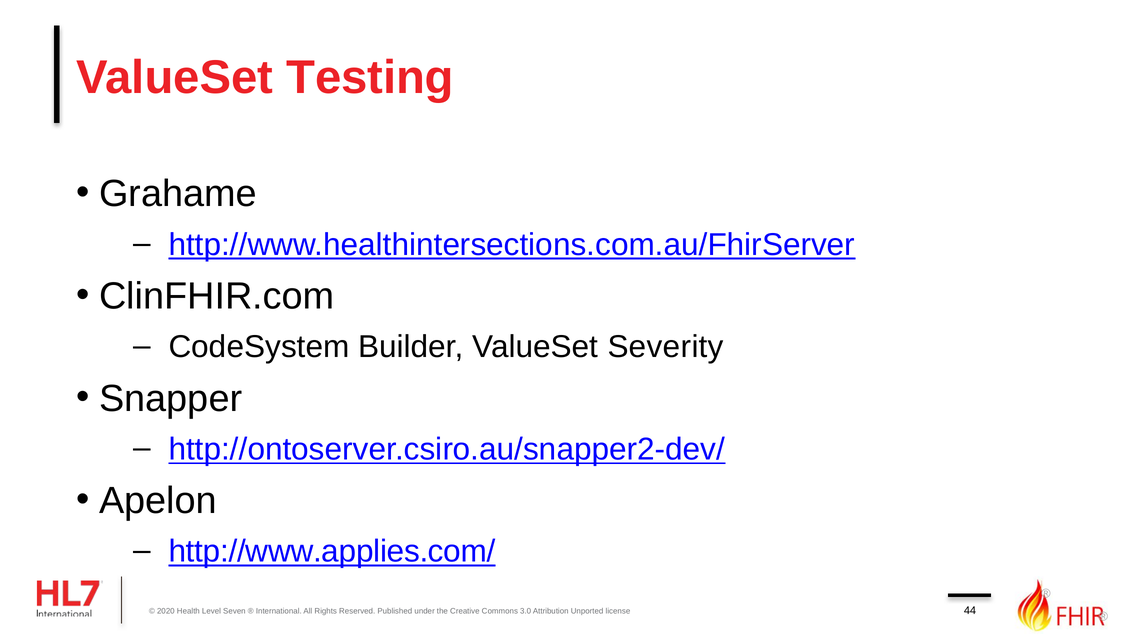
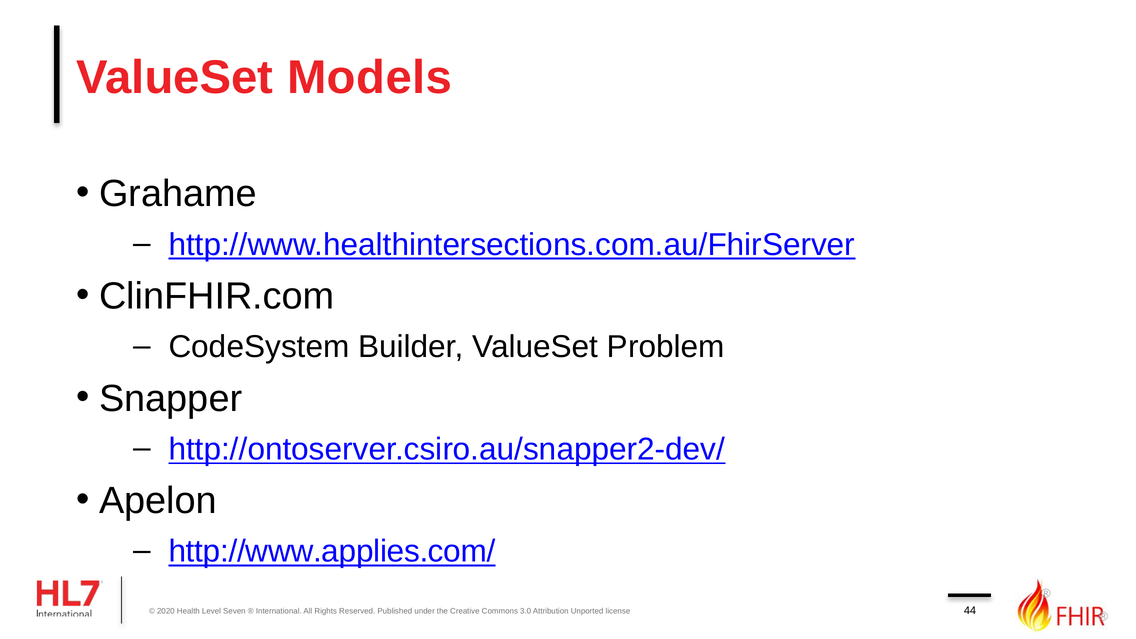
Testing: Testing -> Models
Severity: Severity -> Problem
